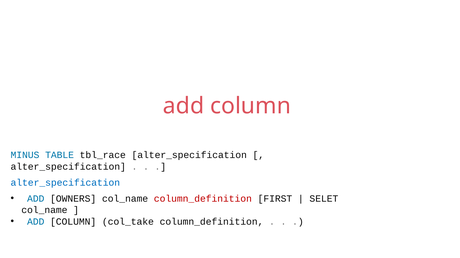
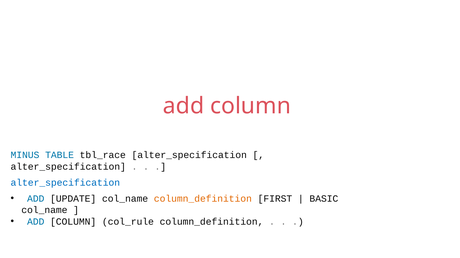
OWNERS: OWNERS -> UPDATE
column_definition at (203, 199) colour: red -> orange
SELET: SELET -> BASIC
col_take: col_take -> col_rule
